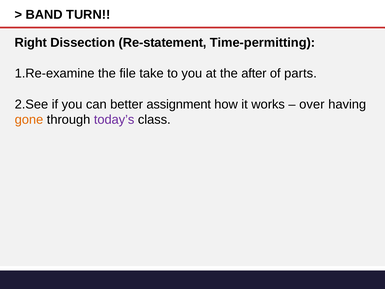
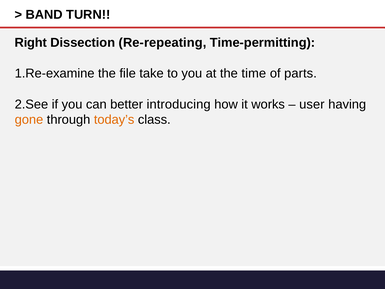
Re-statement: Re-statement -> Re-repeating
after: after -> time
assignment: assignment -> introducing
over: over -> user
today’s colour: purple -> orange
